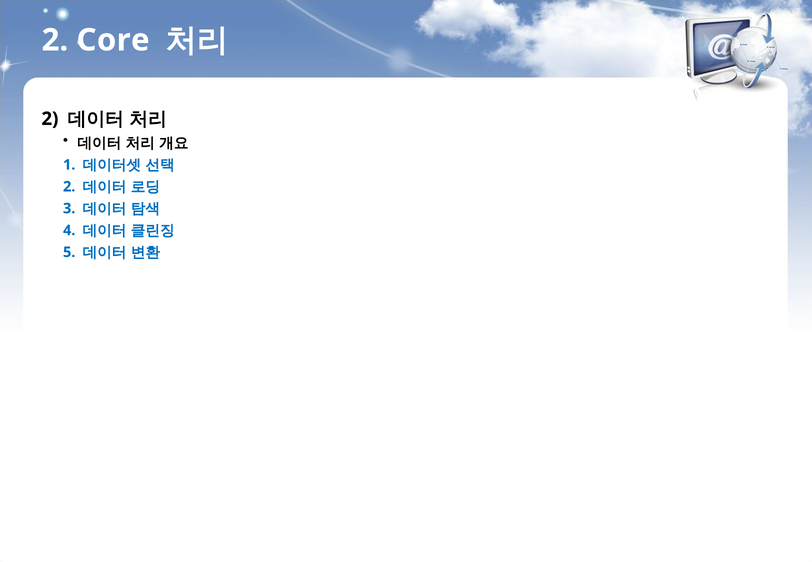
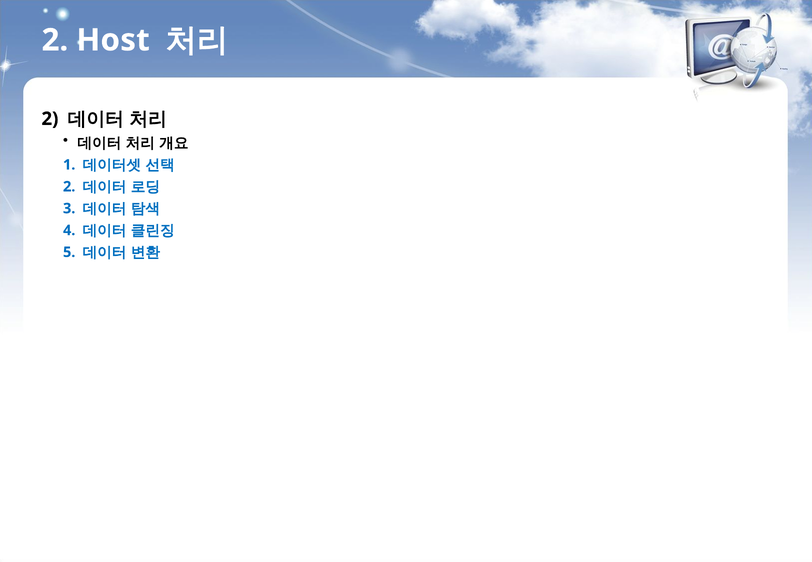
Core: Core -> Host
